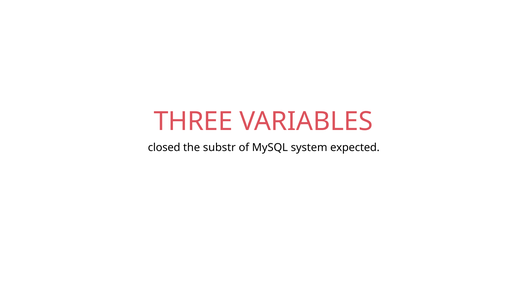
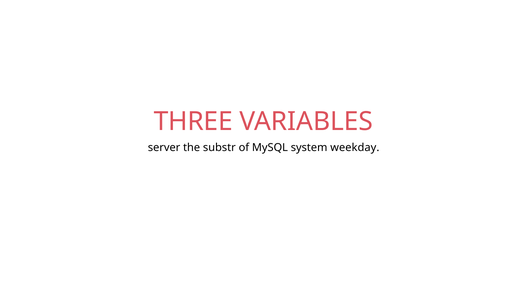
closed: closed -> server
expected: expected -> weekday
